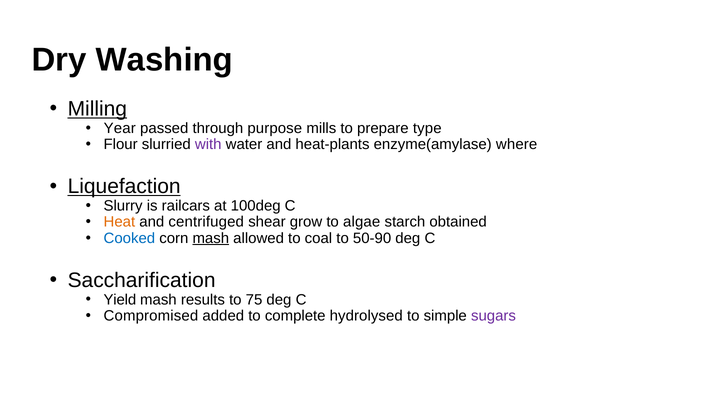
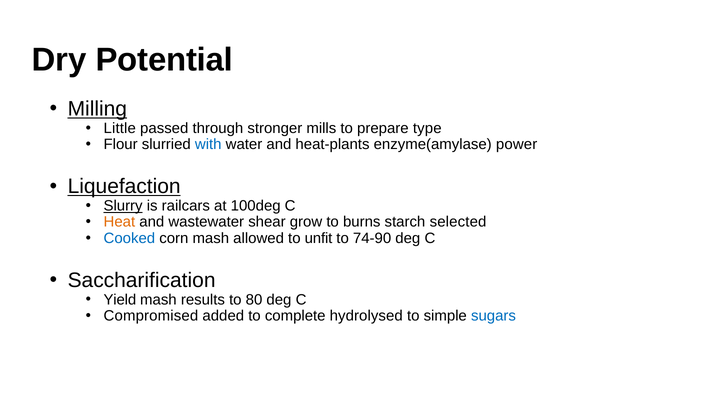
Washing: Washing -> Potential
Year: Year -> Little
purpose: purpose -> stronger
with colour: purple -> blue
where: where -> power
Slurry underline: none -> present
centrifuged: centrifuged -> wastewater
algae: algae -> burns
obtained: obtained -> selected
mash at (211, 239) underline: present -> none
coal: coal -> unfit
50-90: 50-90 -> 74-90
75: 75 -> 80
sugars colour: purple -> blue
